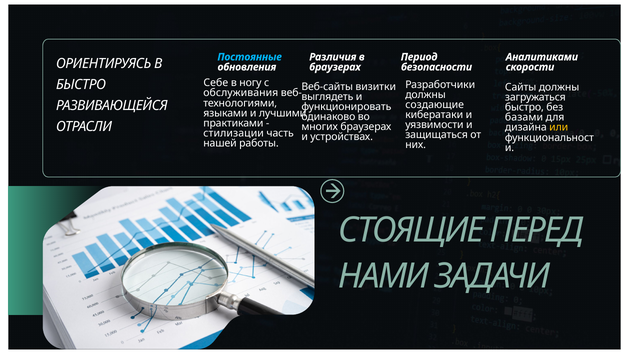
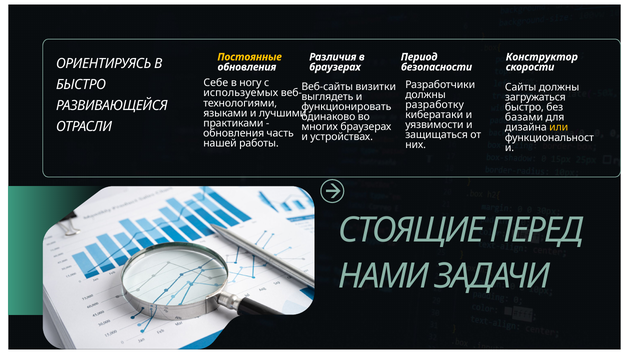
Постоянные colour: light blue -> yellow
Аналитиками: Аналитиками -> Конструктор
обслуживания: обслуживания -> используемых
создающие: создающие -> разработку
стилизации at (234, 133): стилизации -> обновления
